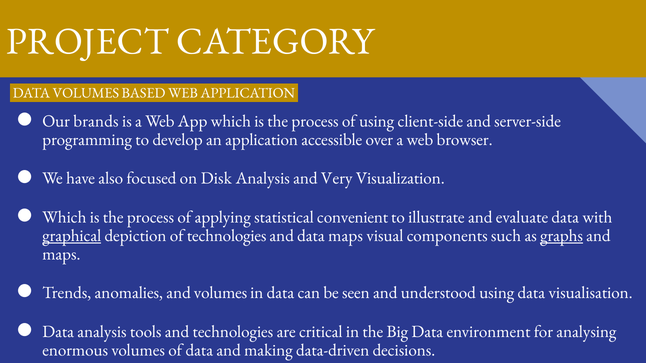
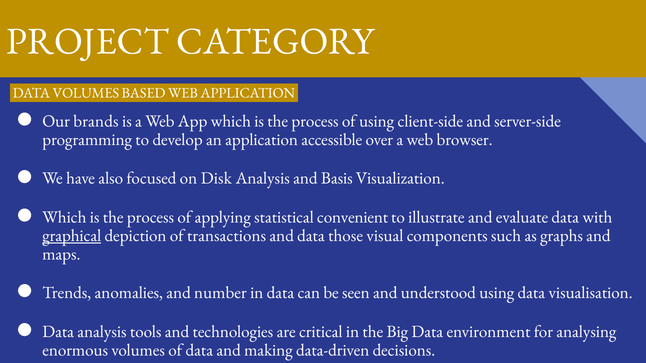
Very: Very -> Basis
of technologies: technologies -> transactions
data maps: maps -> those
graphs underline: present -> none
and volumes: volumes -> number
